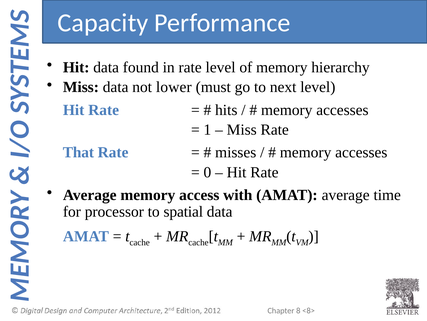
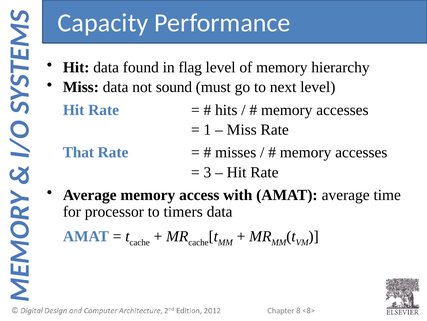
in rate: rate -> flag
lower: lower -> sound
0: 0 -> 3
spatial: spatial -> timers
